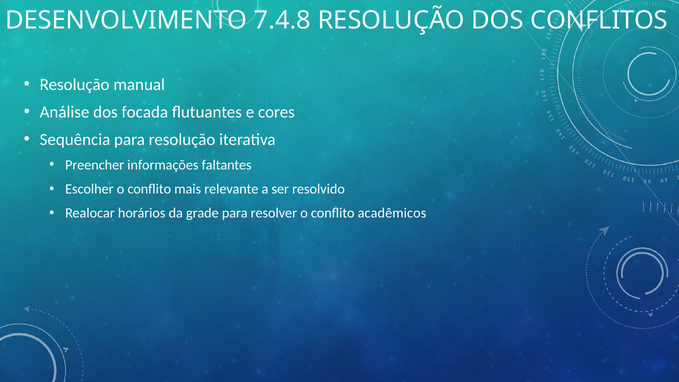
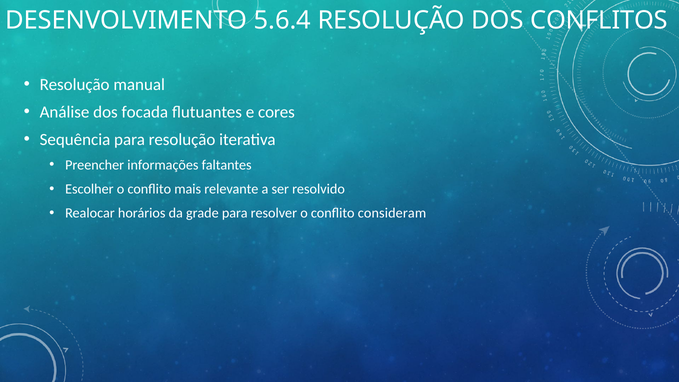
7.4.8: 7.4.8 -> 5.6.4
acadêmicos: acadêmicos -> consideram
